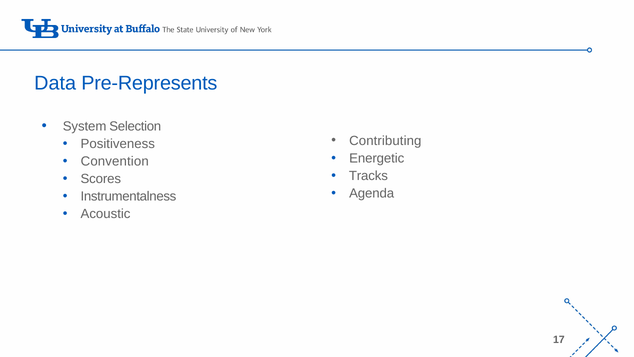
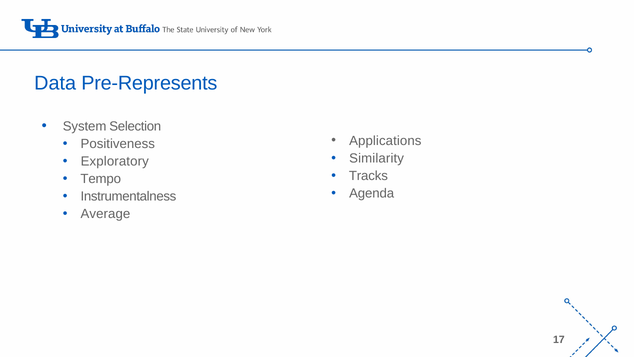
Contributing: Contributing -> Applications
Energetic: Energetic -> Similarity
Convention: Convention -> Exploratory
Scores: Scores -> Tempo
Acoustic: Acoustic -> Average
